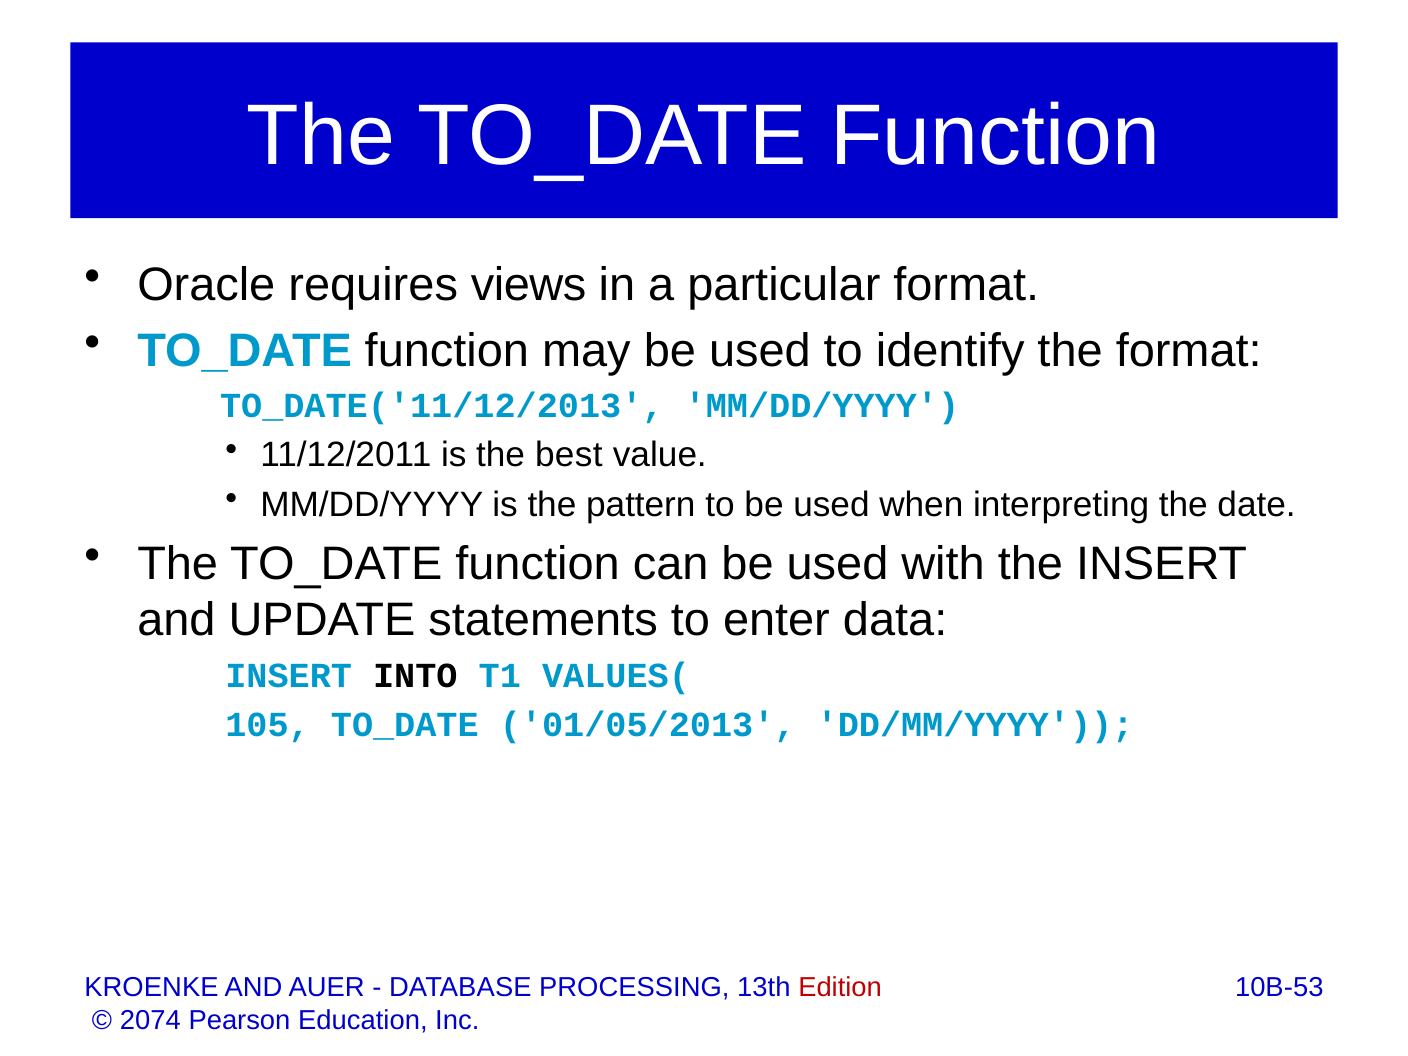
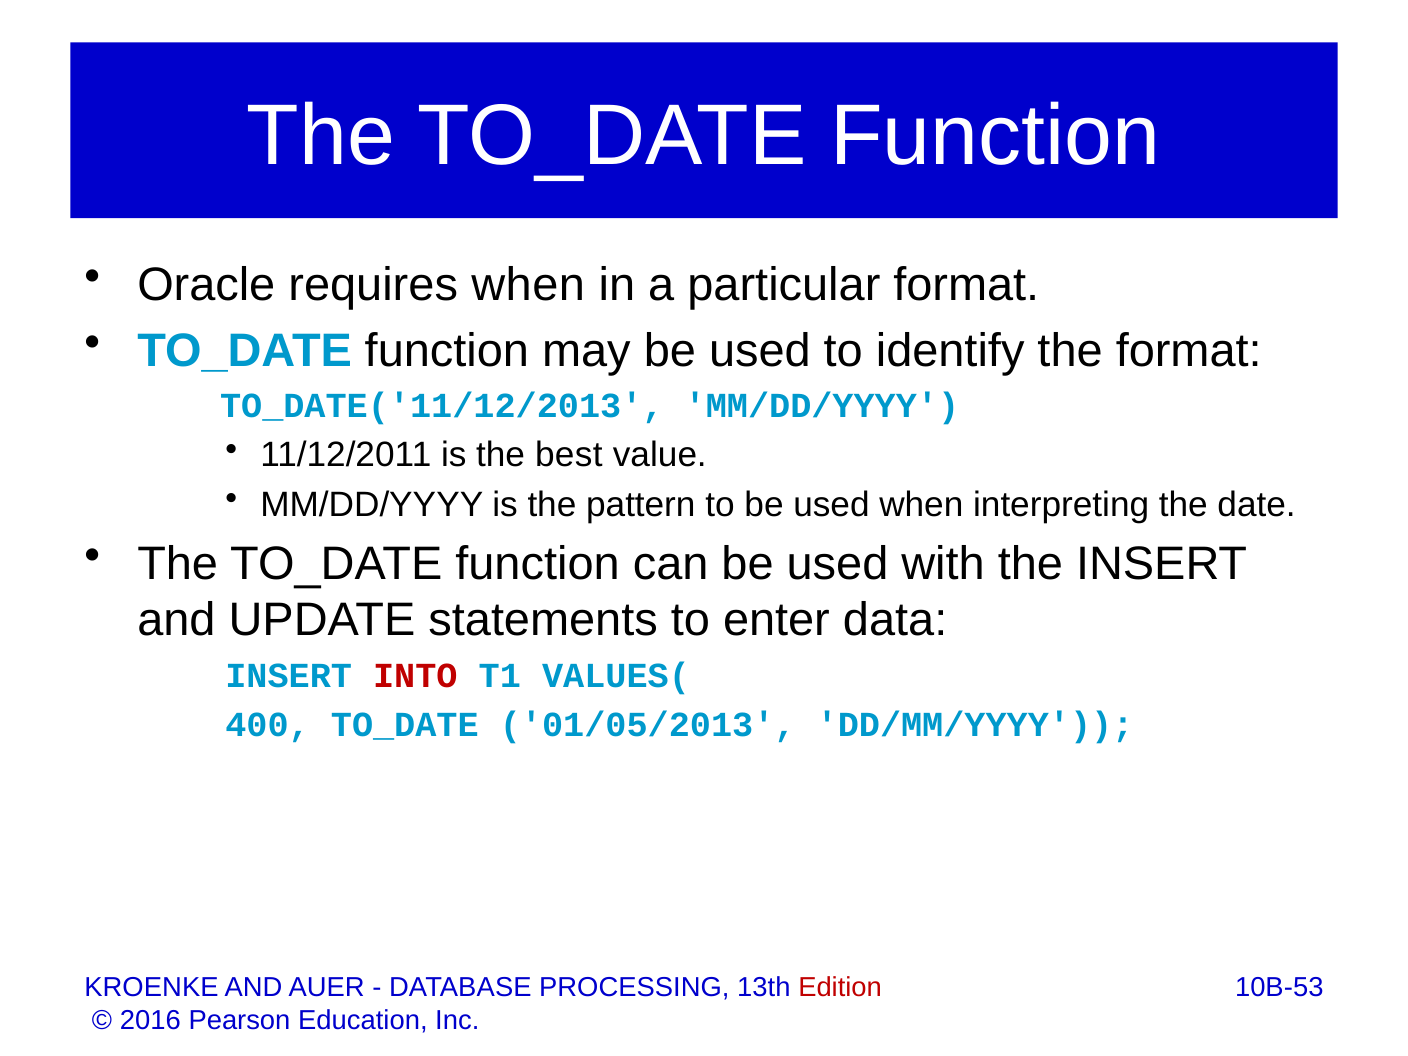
requires views: views -> when
INTO colour: black -> red
105: 105 -> 400
2074: 2074 -> 2016
